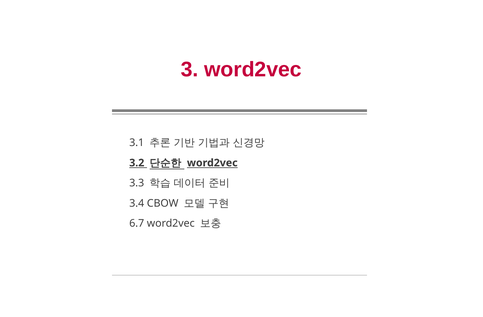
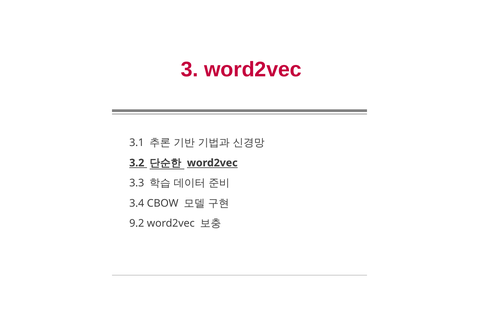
6.7: 6.7 -> 9.2
